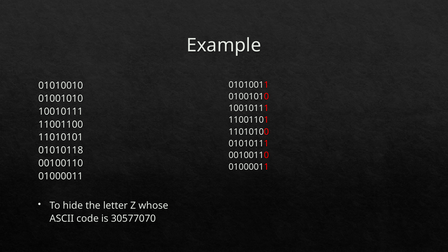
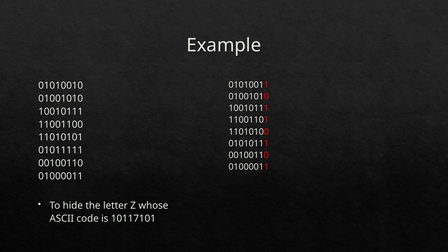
01010118: 01010118 -> 01011111
30577070: 30577070 -> 10117101
